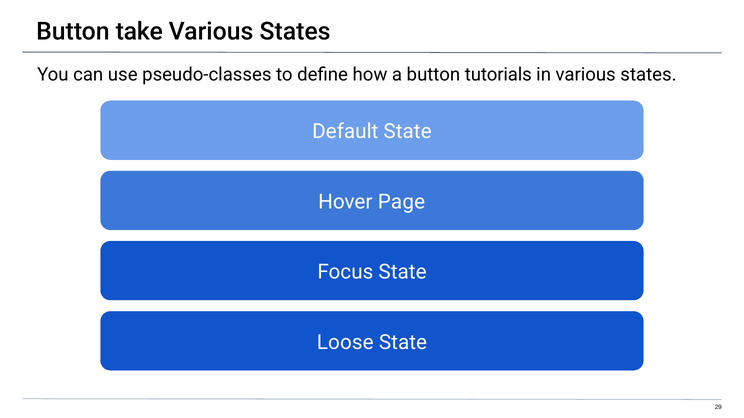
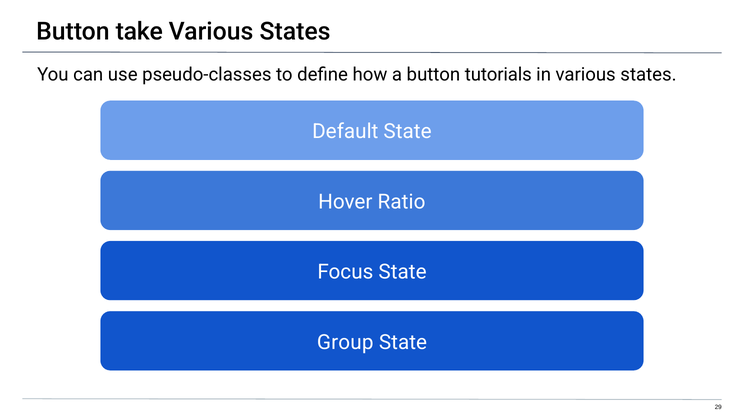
Page: Page -> Ratio
Loose: Loose -> Group
